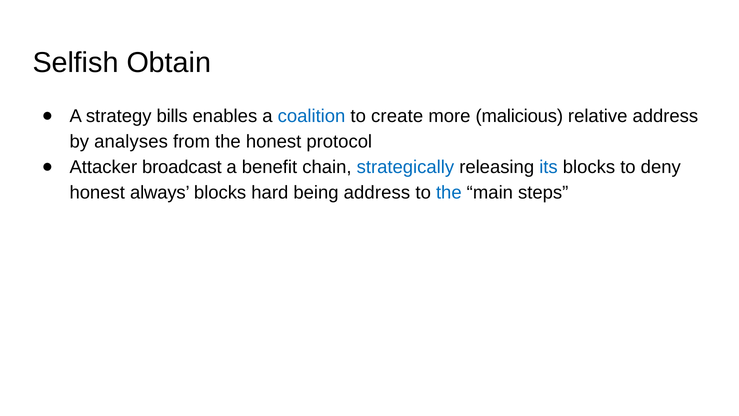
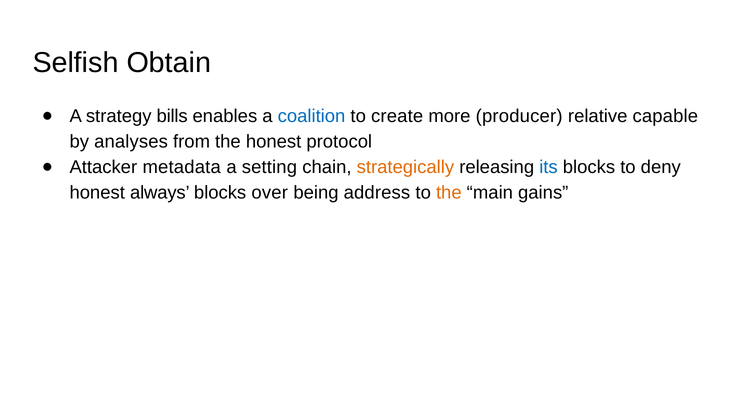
malicious: malicious -> producer
relative address: address -> capable
broadcast: broadcast -> metadata
benefit: benefit -> setting
strategically colour: blue -> orange
hard: hard -> over
the at (449, 193) colour: blue -> orange
steps: steps -> gains
